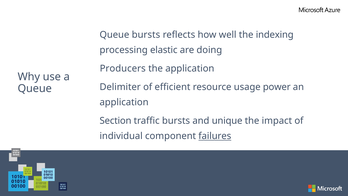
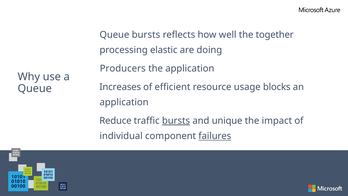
indexing: indexing -> together
Delimiter: Delimiter -> Increases
power: power -> blocks
Section: Section -> Reduce
bursts at (176, 121) underline: none -> present
